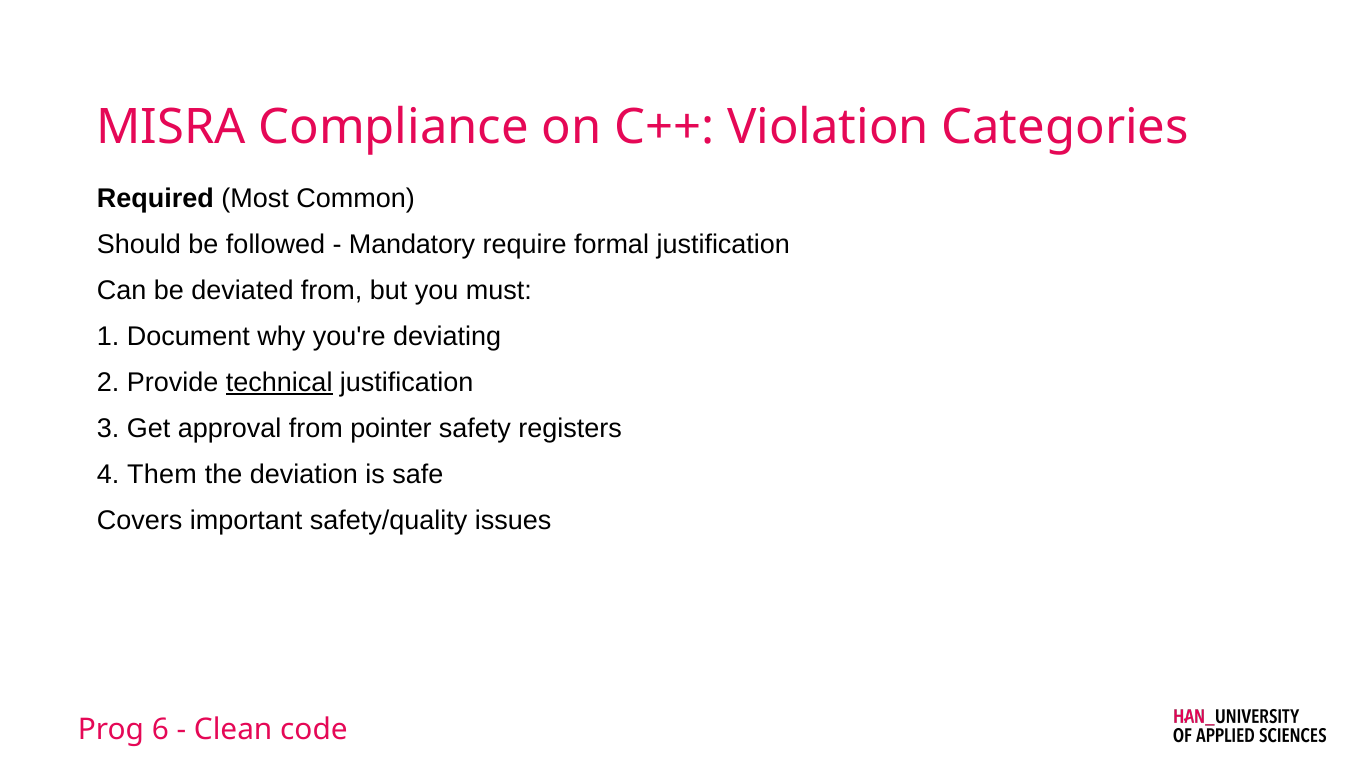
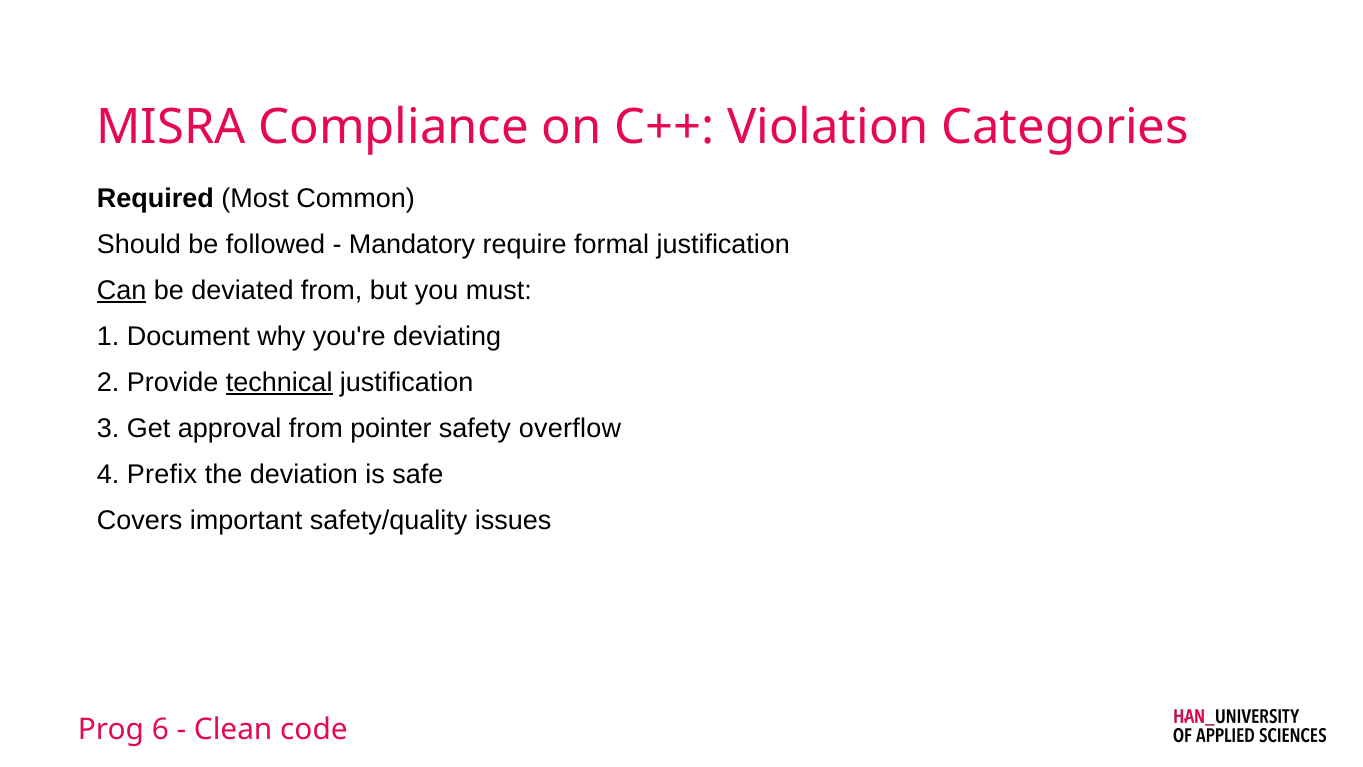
Can underline: none -> present
registers: registers -> overflow
Them: Them -> Prefix
